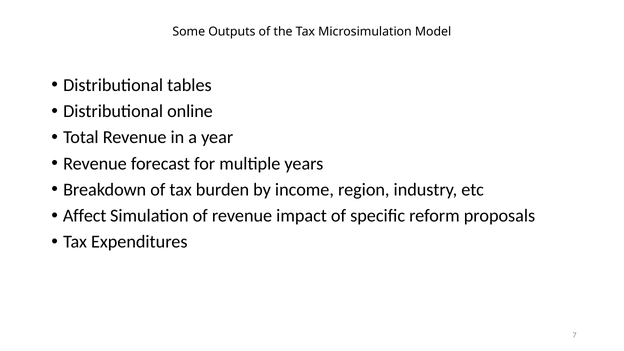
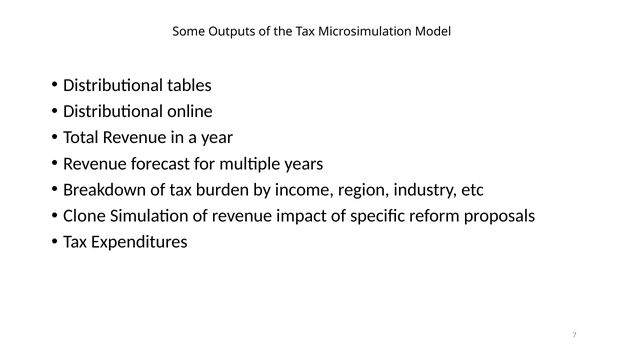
Affect: Affect -> Clone
